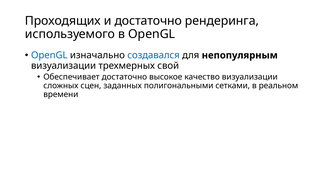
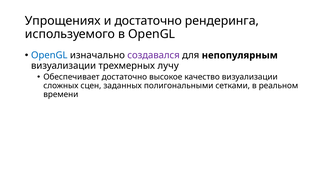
Проходящих: Проходящих -> Упрощениях
создавался colour: blue -> purple
свой: свой -> лучу
